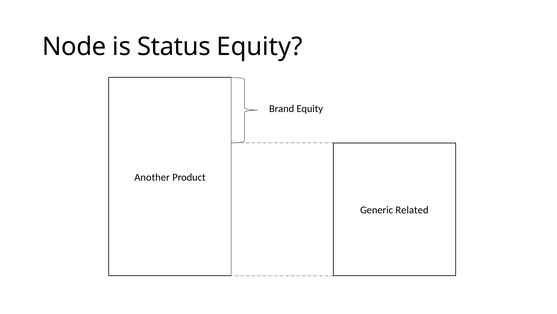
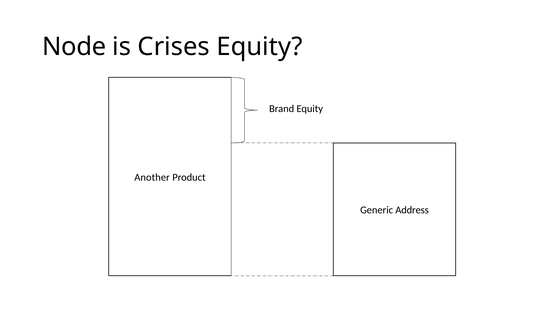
Status: Status -> Crises
Related: Related -> Address
